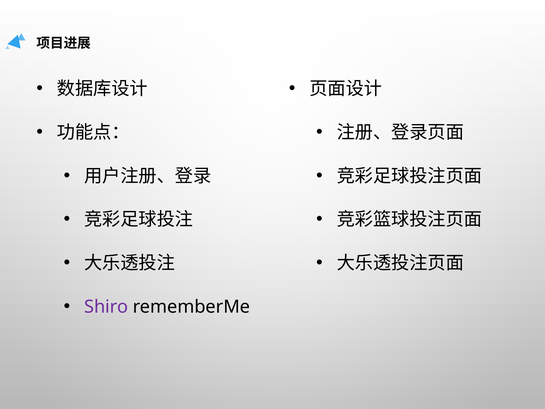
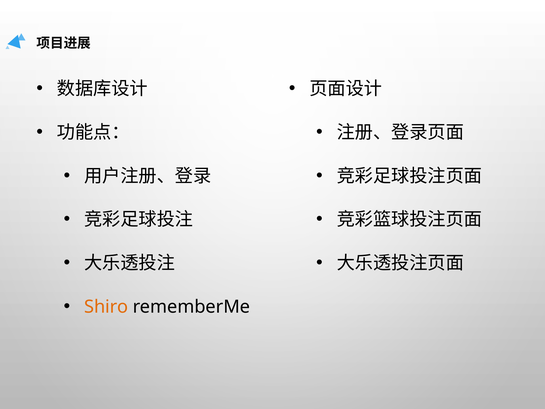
Shiro colour: purple -> orange
